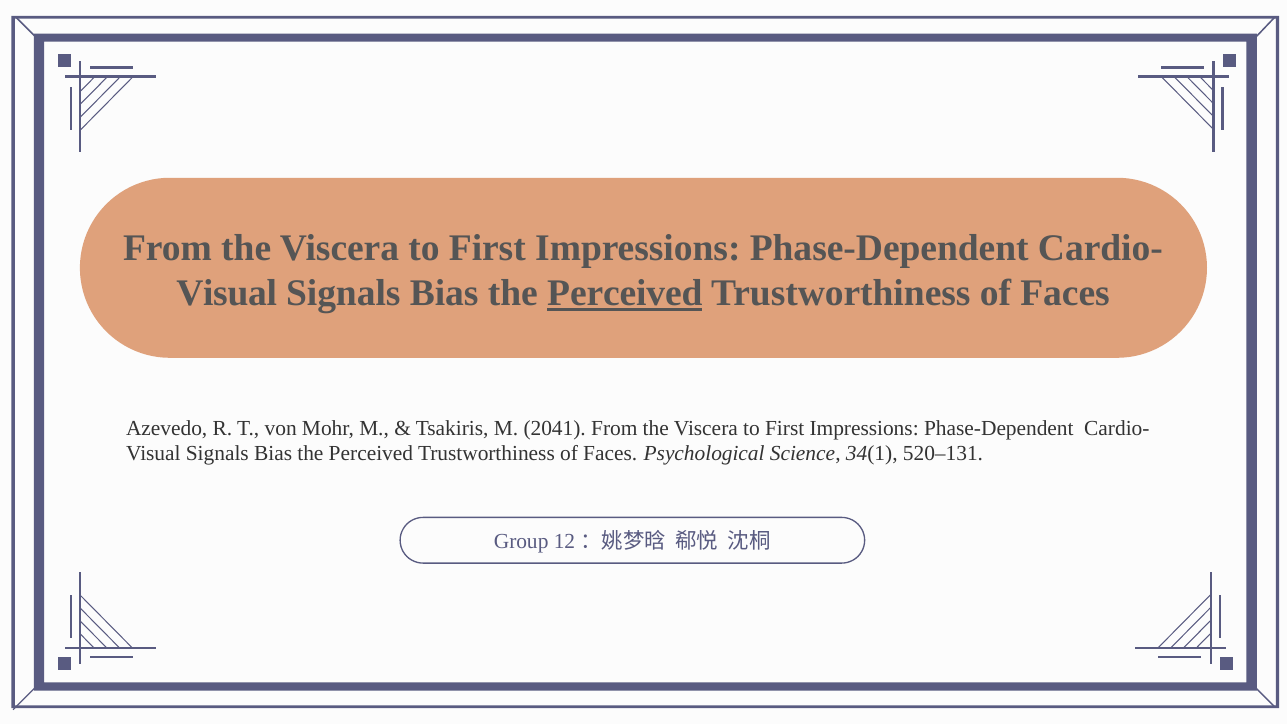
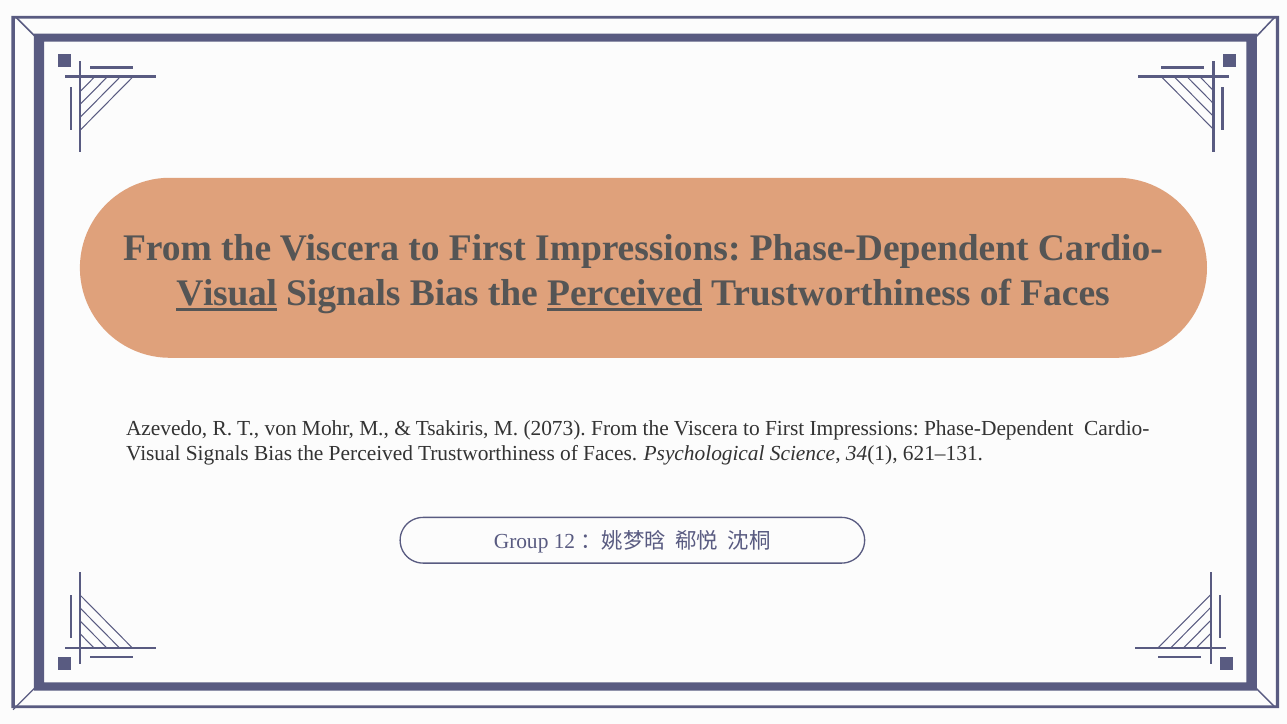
Visual at (227, 293) underline: none -> present
2041: 2041 -> 2073
520–131: 520–131 -> 621–131
